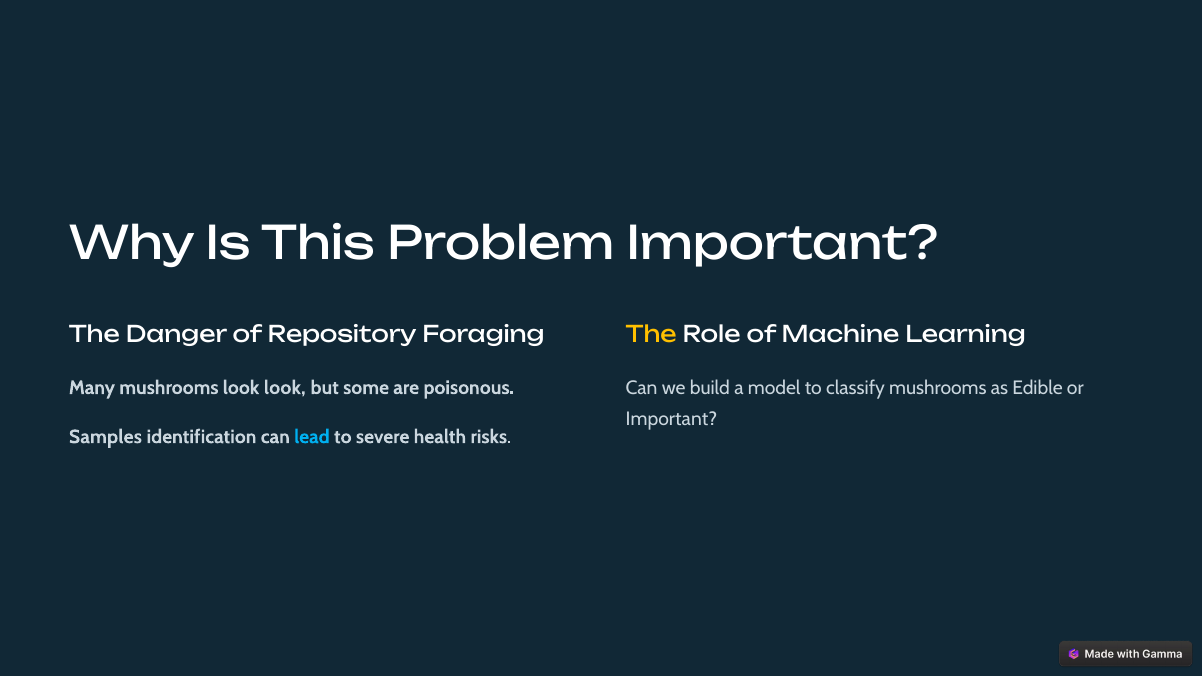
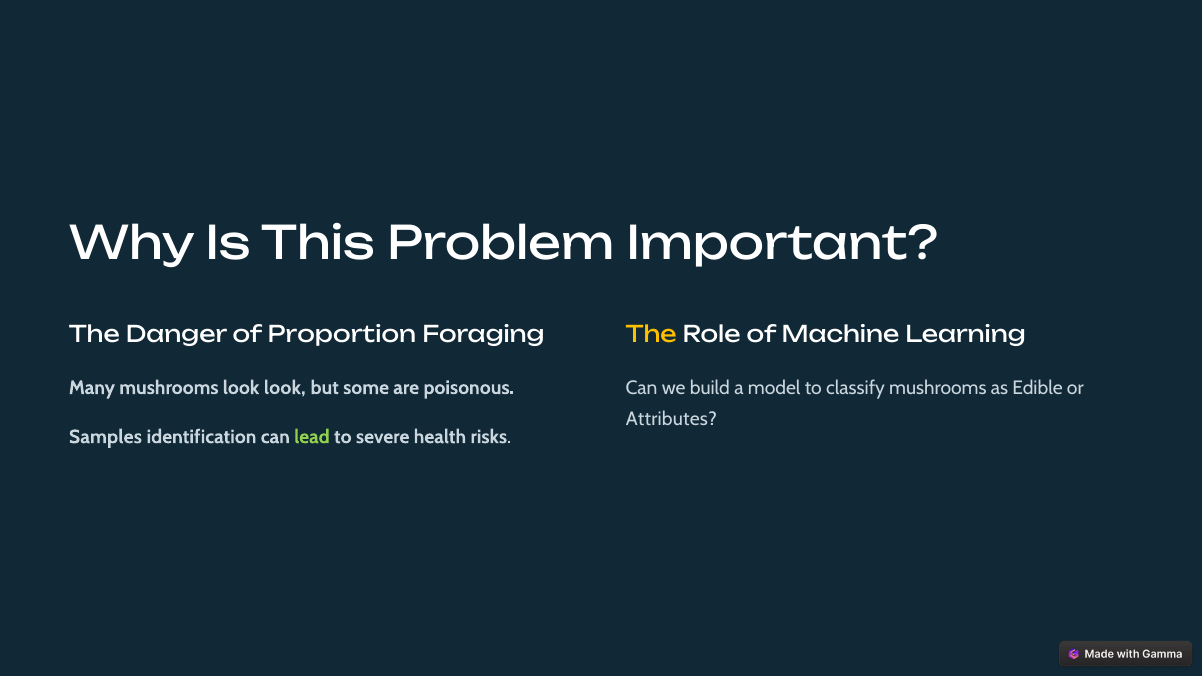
Repository: Repository -> Proportion
Important at (671, 419): Important -> Attributes
lead colour: light blue -> light green
